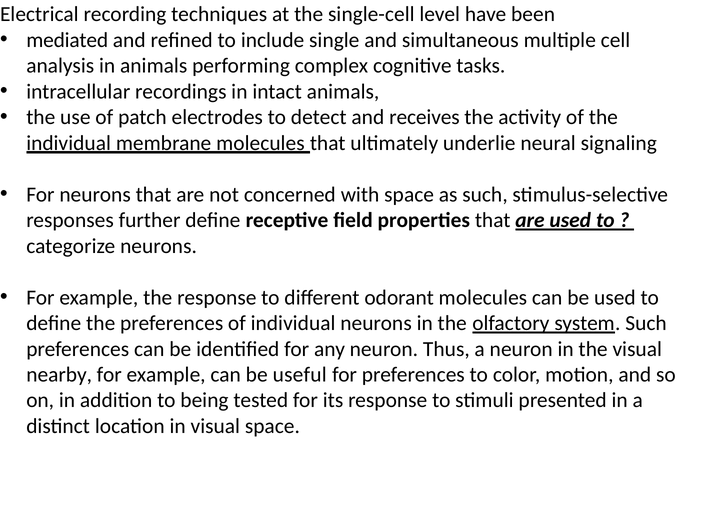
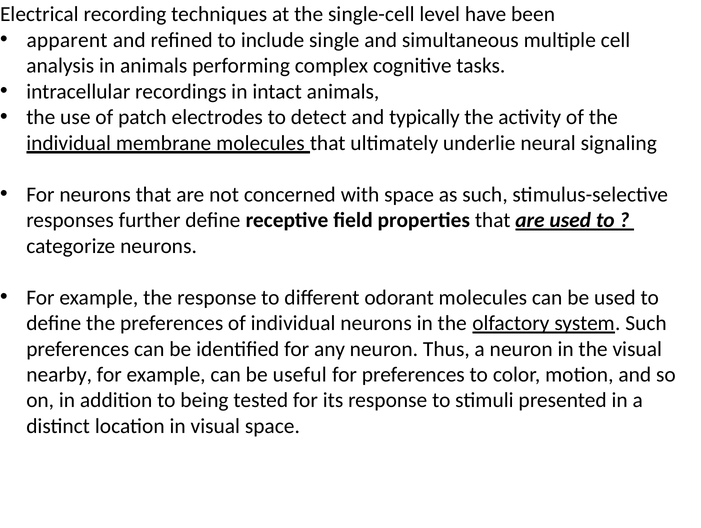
mediated: mediated -> apparent
receives: receives -> typically
